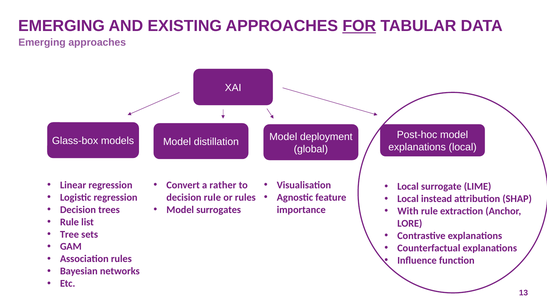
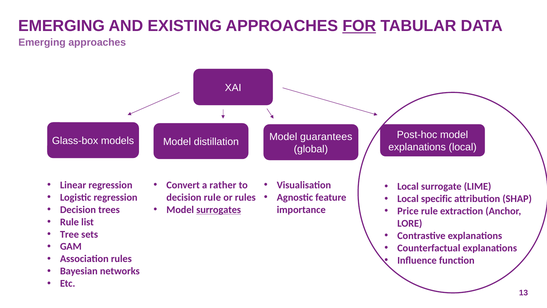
deployment: deployment -> guarantees
instead: instead -> specific
surrogates underline: none -> present
With: With -> Price
